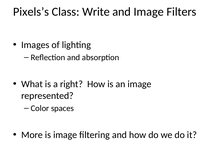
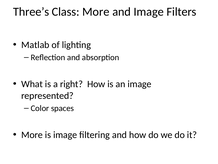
Pixels’s: Pixels’s -> Three’s
Class Write: Write -> More
Images: Images -> Matlab
